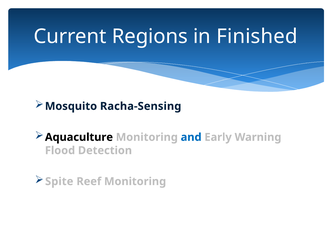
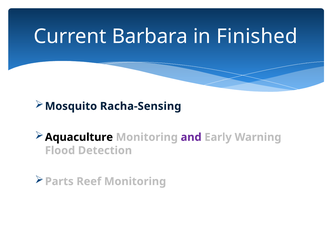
Regions: Regions -> Barbara
and colour: blue -> purple
Spite: Spite -> Parts
